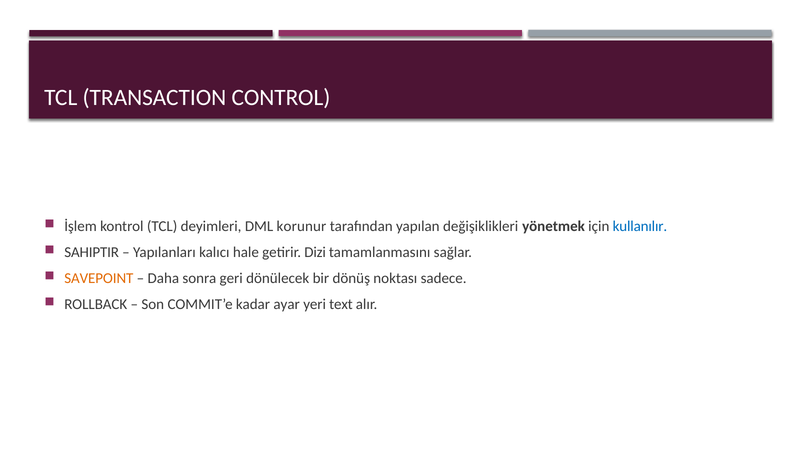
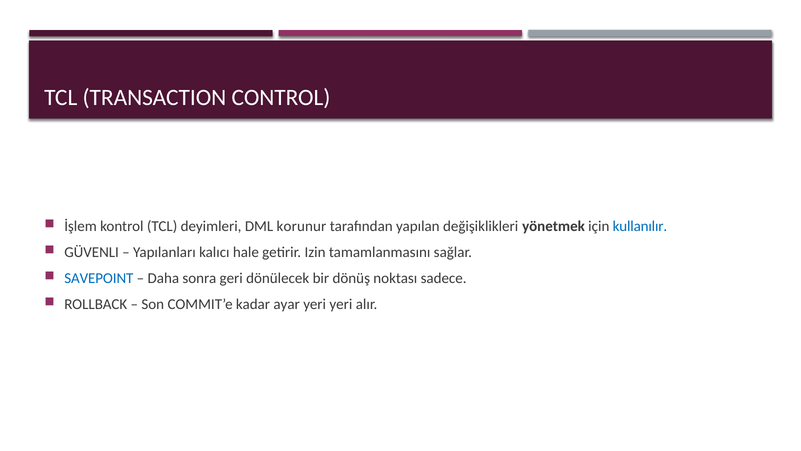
SAHIPTIR: SAHIPTIR -> GÜVENLI
Dizi: Dizi -> Izin
SAVEPOINT colour: orange -> blue
yeri text: text -> yeri
